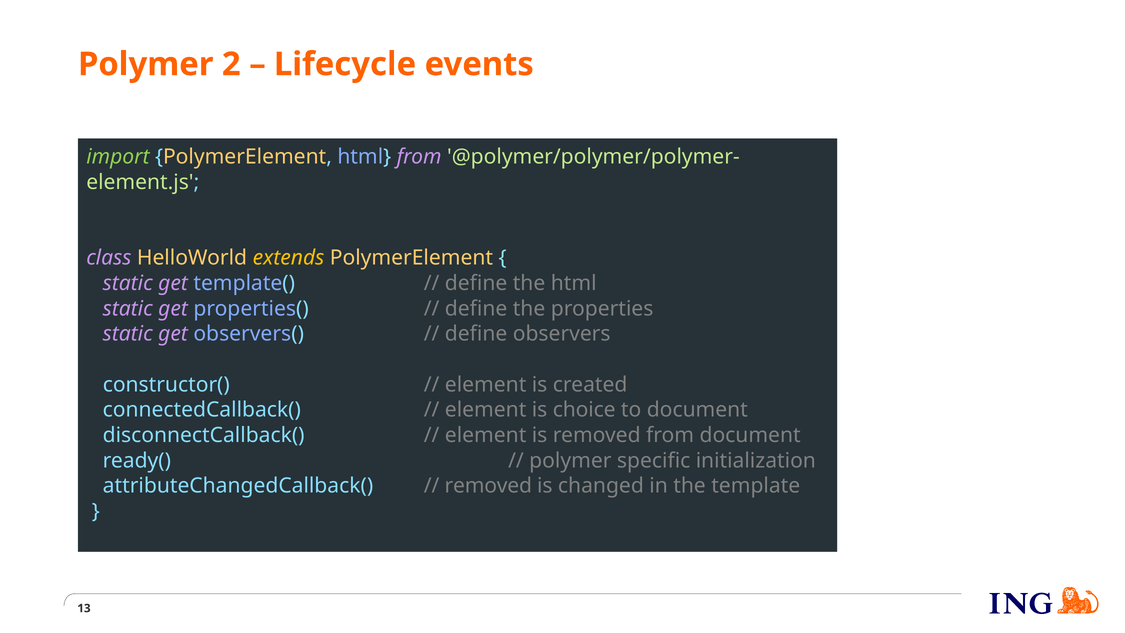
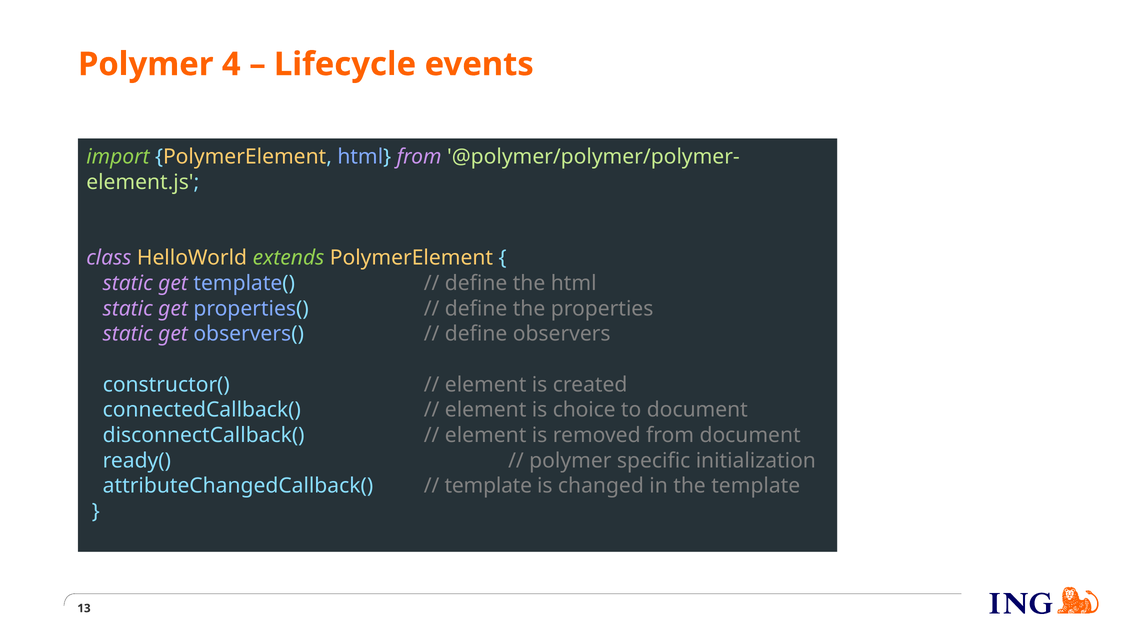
2: 2 -> 4
extends colour: yellow -> light green
removed at (488, 486): removed -> template
